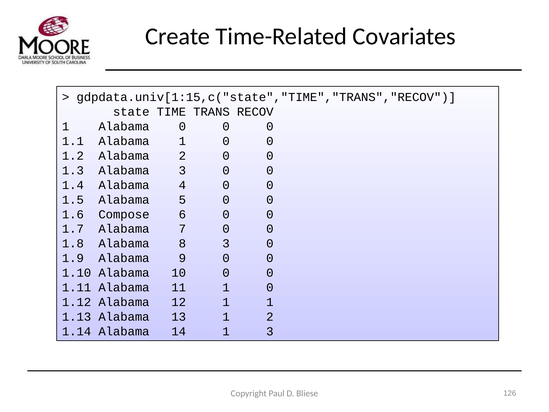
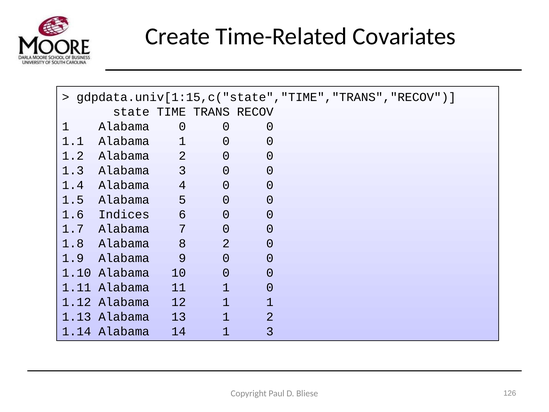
Compose: Compose -> Indices
8 3: 3 -> 2
